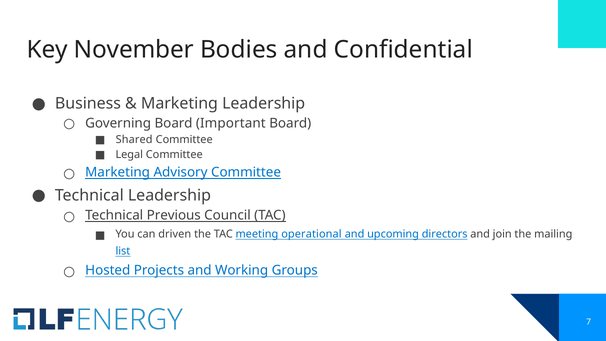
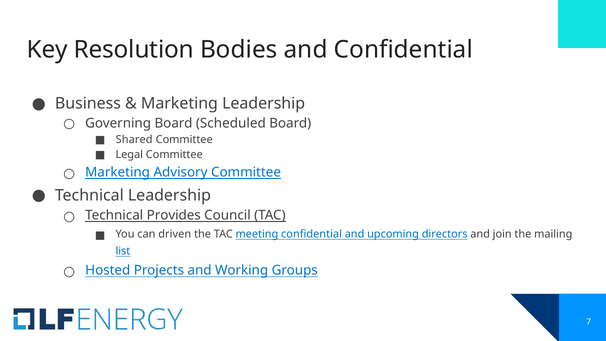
November: November -> Resolution
Important: Important -> Scheduled
Previous: Previous -> Provides
meeting operational: operational -> confidential
